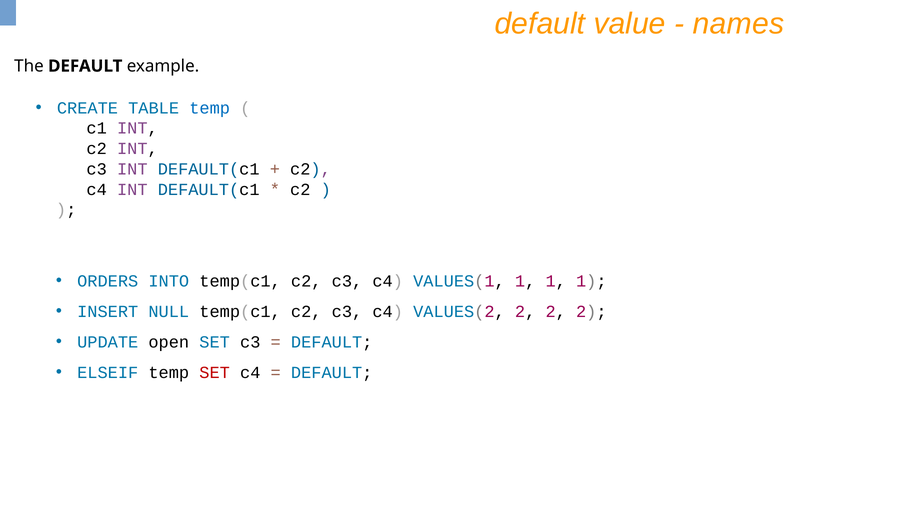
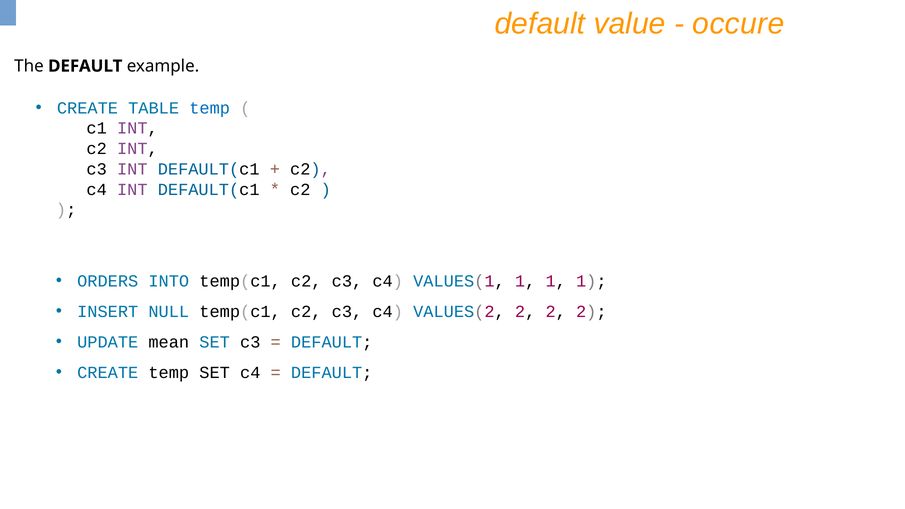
names: names -> occure
open: open -> mean
ELSEIF at (108, 373): ELSEIF -> CREATE
SET at (215, 373) colour: red -> black
